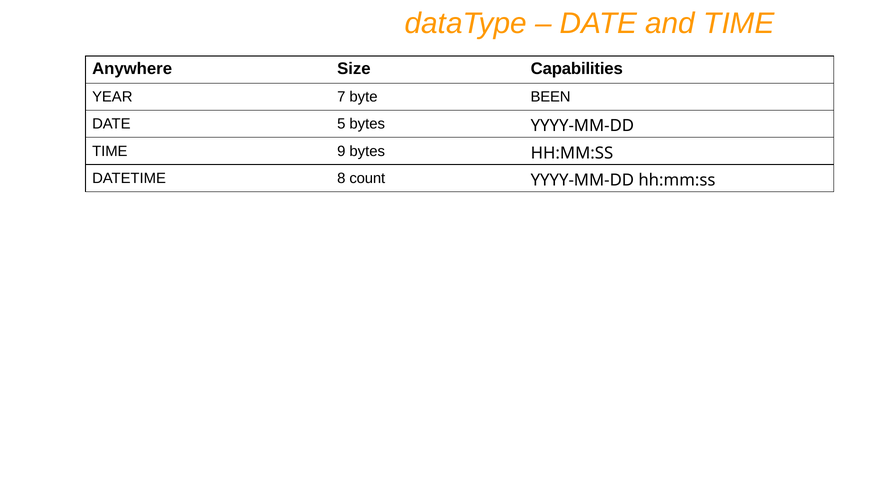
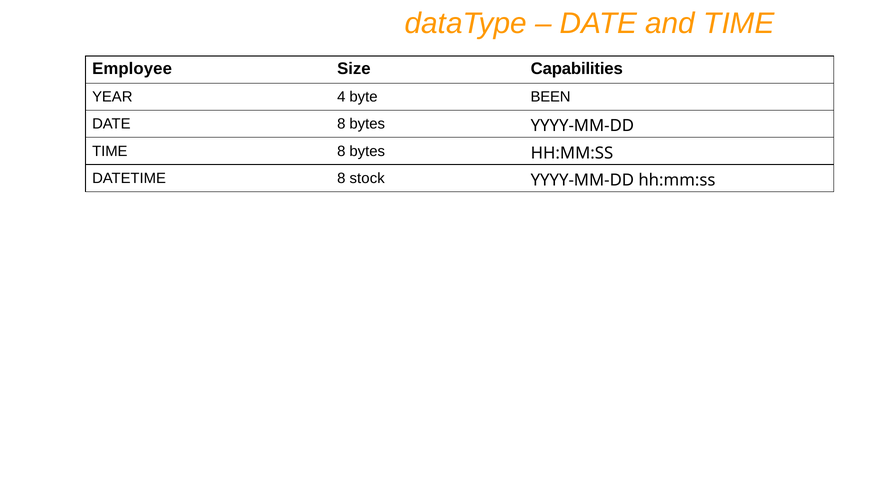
Anywhere: Anywhere -> Employee
7: 7 -> 4
DATE 5: 5 -> 8
TIME 9: 9 -> 8
count: count -> stock
